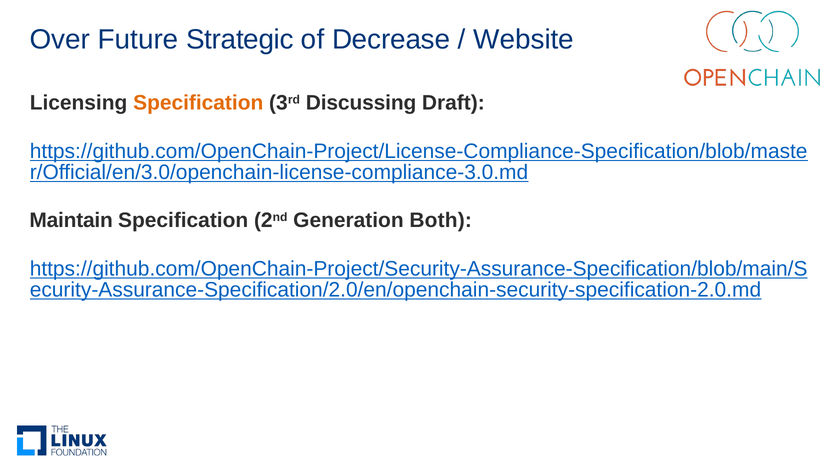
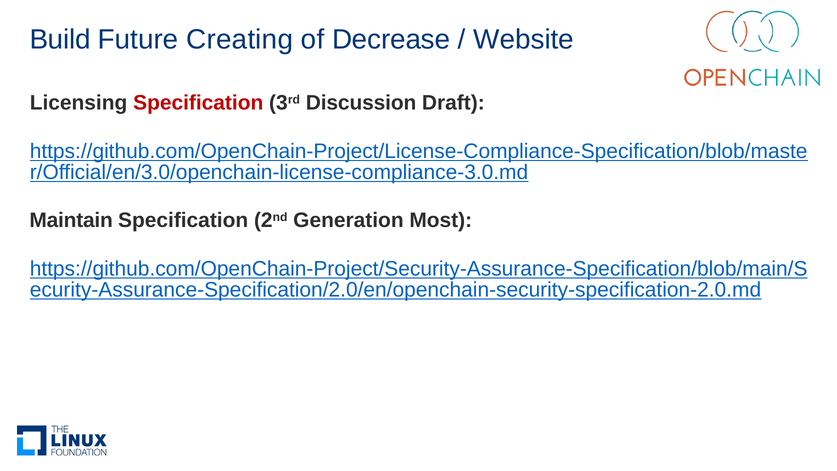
Over: Over -> Build
Strategic: Strategic -> Creating
Specification at (198, 103) colour: orange -> red
Discussing: Discussing -> Discussion
Both: Both -> Most
